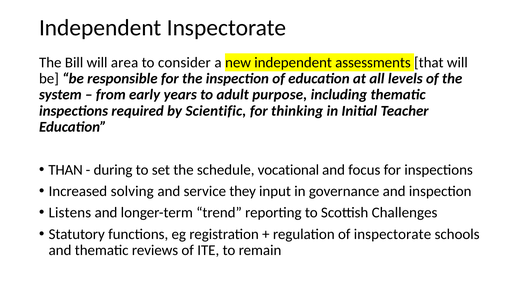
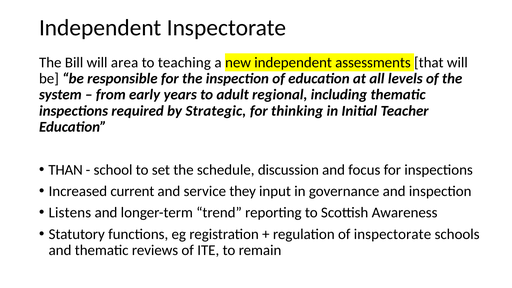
consider: consider -> teaching
purpose: purpose -> regional
Scientific: Scientific -> Strategic
during: during -> school
vocational: vocational -> discussion
solving: solving -> current
Challenges: Challenges -> Awareness
